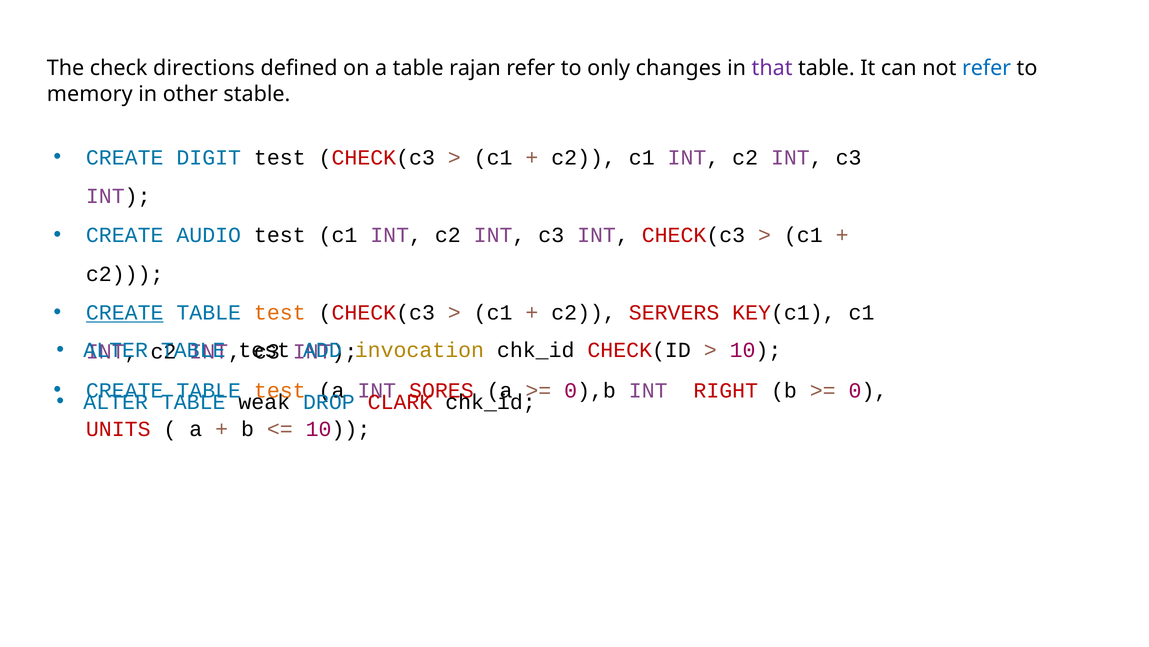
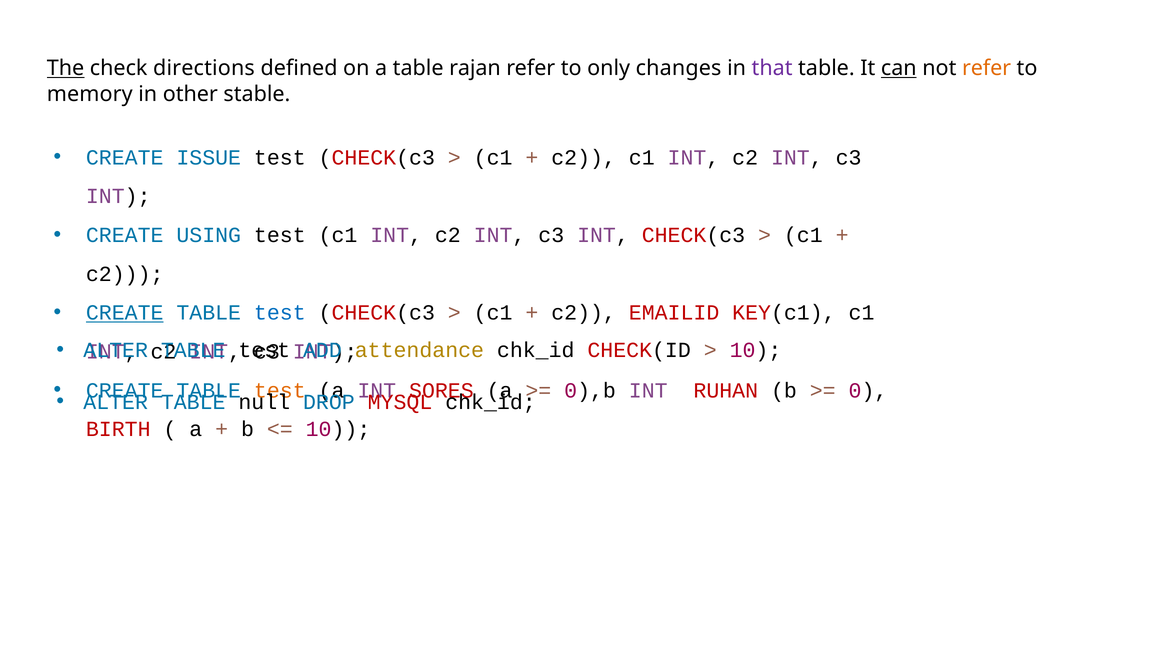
The underline: none -> present
can underline: none -> present
refer at (987, 68) colour: blue -> orange
DIGIT: DIGIT -> ISSUE
AUDIO: AUDIO -> USING
test at (280, 312) colour: orange -> blue
SERVERS: SERVERS -> EMAILID
invocation: invocation -> attendance
RIGHT: RIGHT -> RUHAN
weak: weak -> null
CLARK: CLARK -> MYSQL
UNITS: UNITS -> BIRTH
